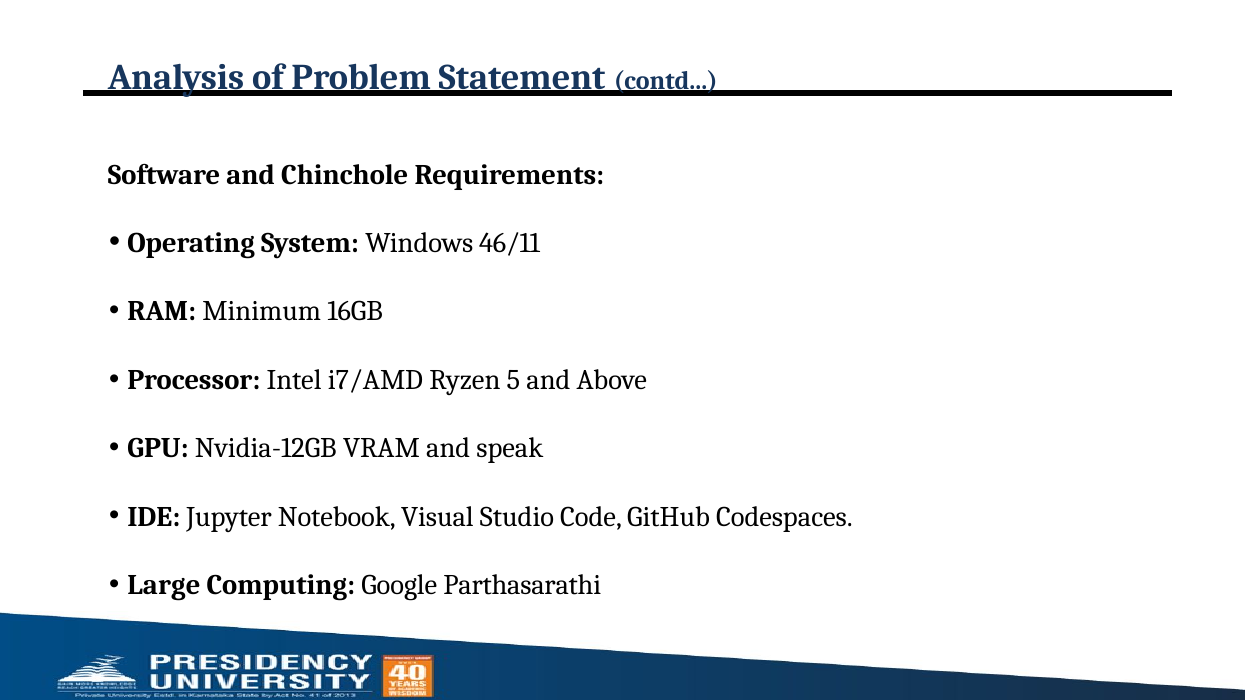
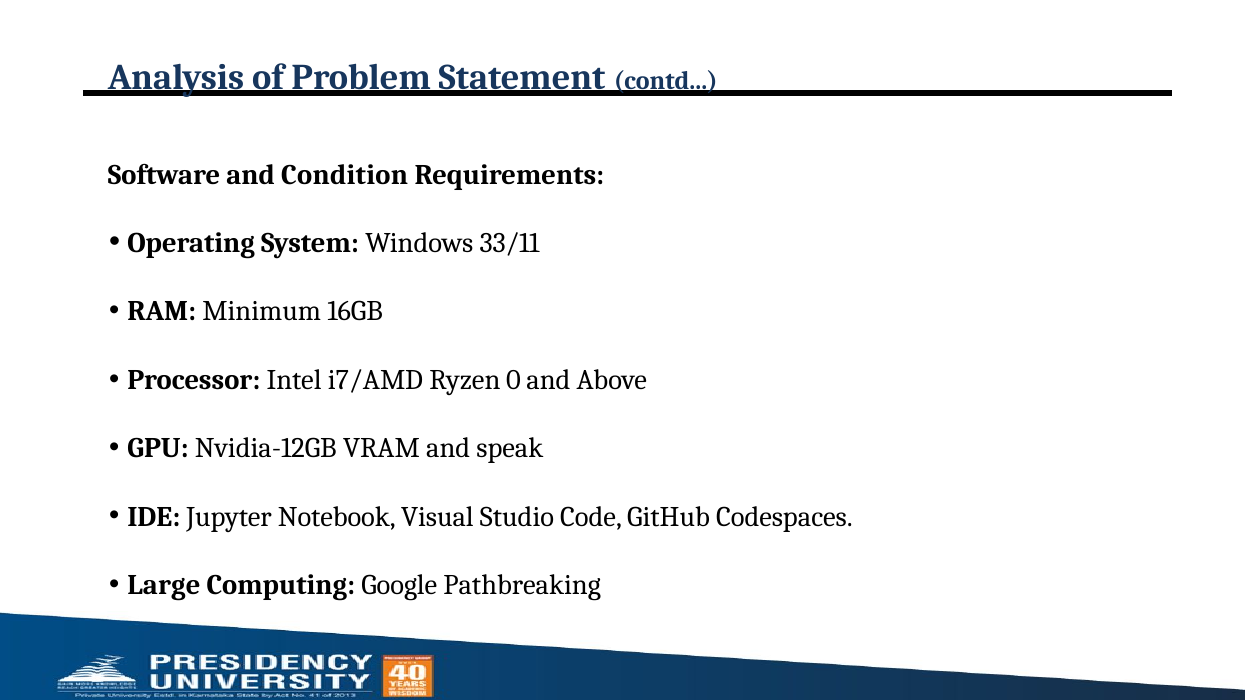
Chinchole: Chinchole -> Condition
46/11: 46/11 -> 33/11
5: 5 -> 0
Parthasarathi: Parthasarathi -> Pathbreaking
